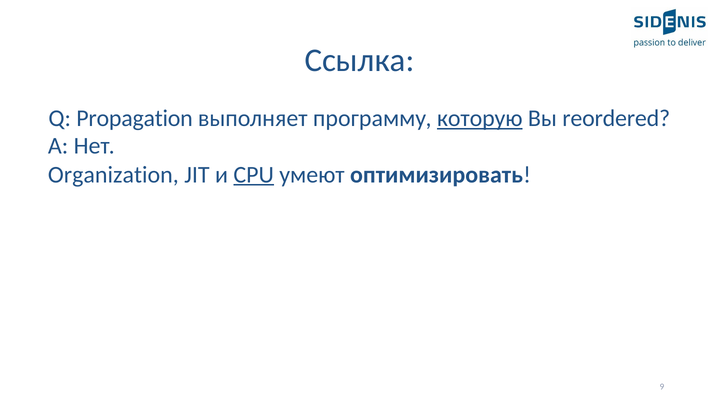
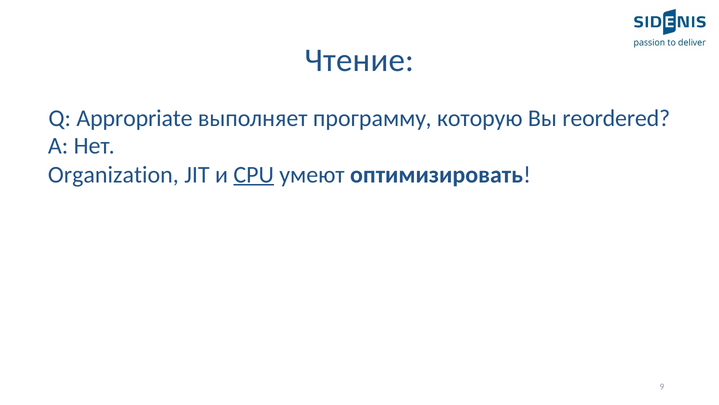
Ссылка: Ссылка -> Чтение
Propagation: Propagation -> Appropriate
которую underline: present -> none
